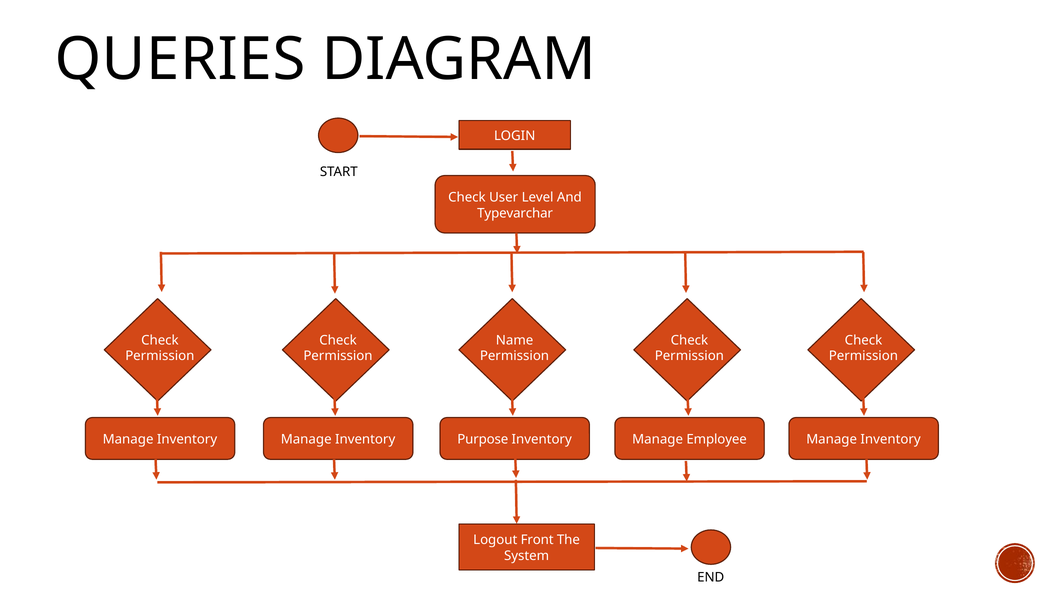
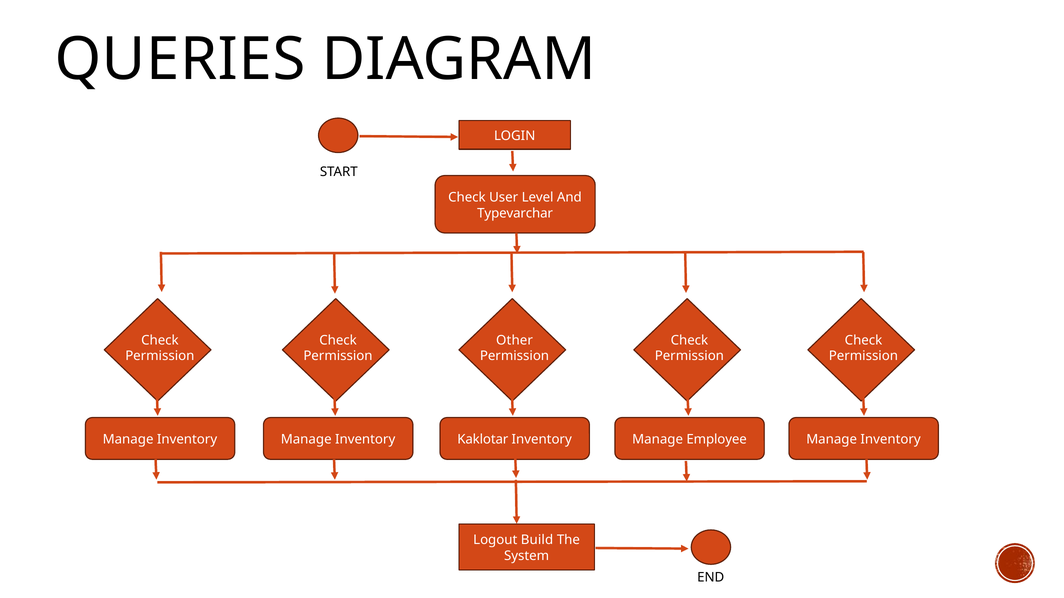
Name: Name -> Other
Purpose: Purpose -> Kaklotar
Front: Front -> Build
